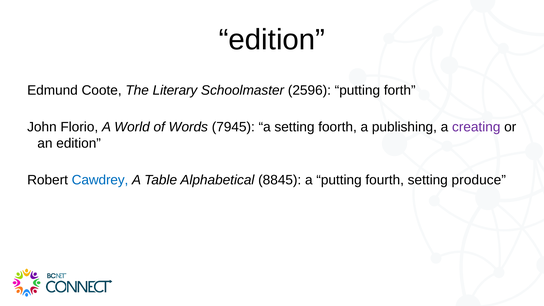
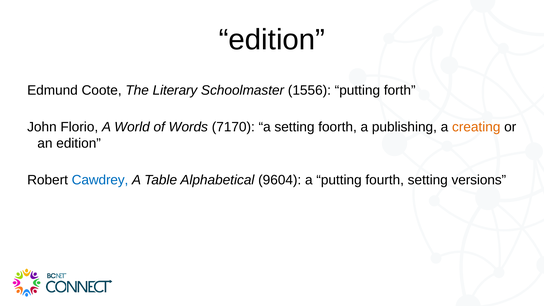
2596: 2596 -> 1556
7945: 7945 -> 7170
creating colour: purple -> orange
8845: 8845 -> 9604
produce: produce -> versions
